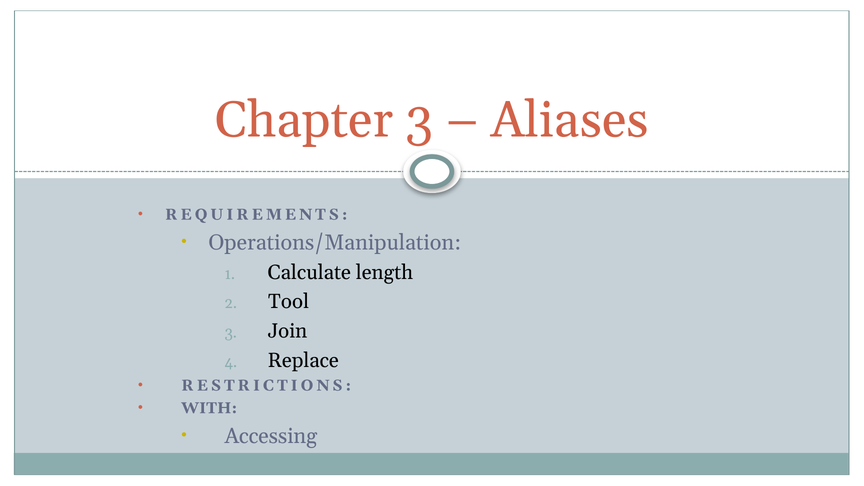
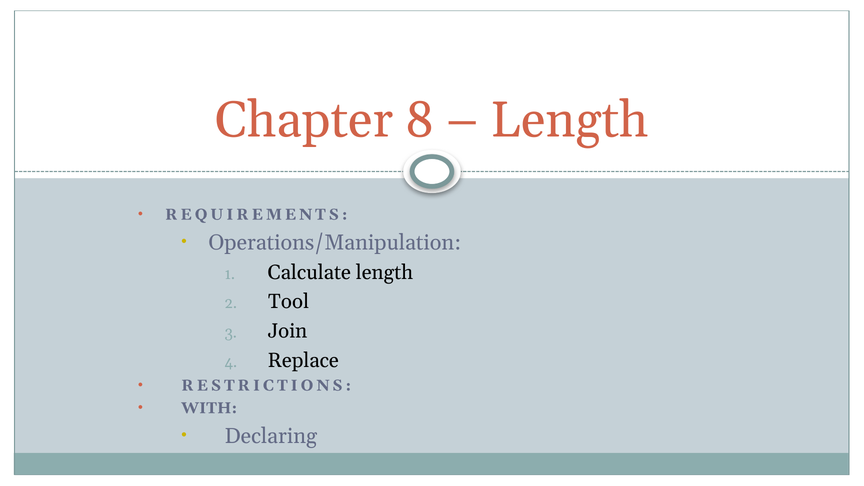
Chapter 3: 3 -> 8
Aliases at (570, 120): Aliases -> Length
Accessing: Accessing -> Declaring
